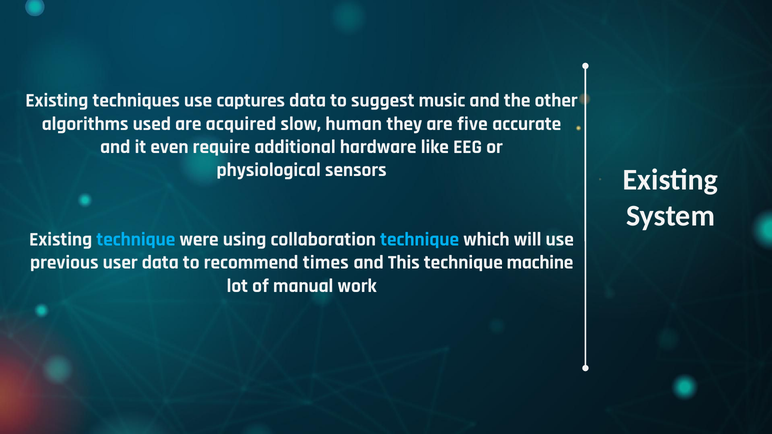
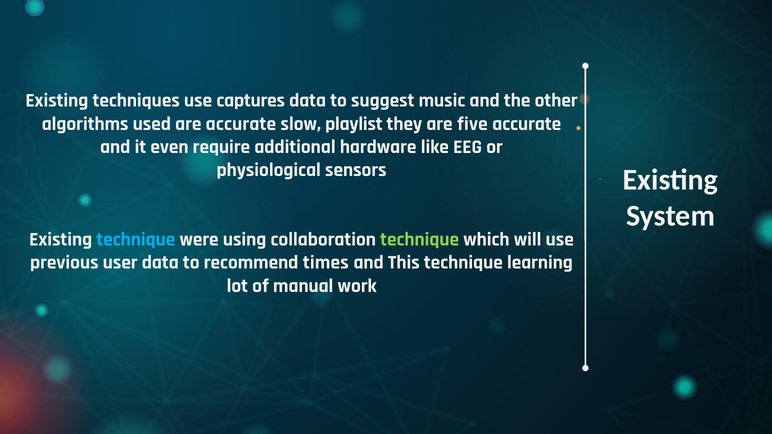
are acquired: acquired -> accurate
human: human -> playlist
technique at (420, 240) colour: light blue -> light green
machine: machine -> learning
